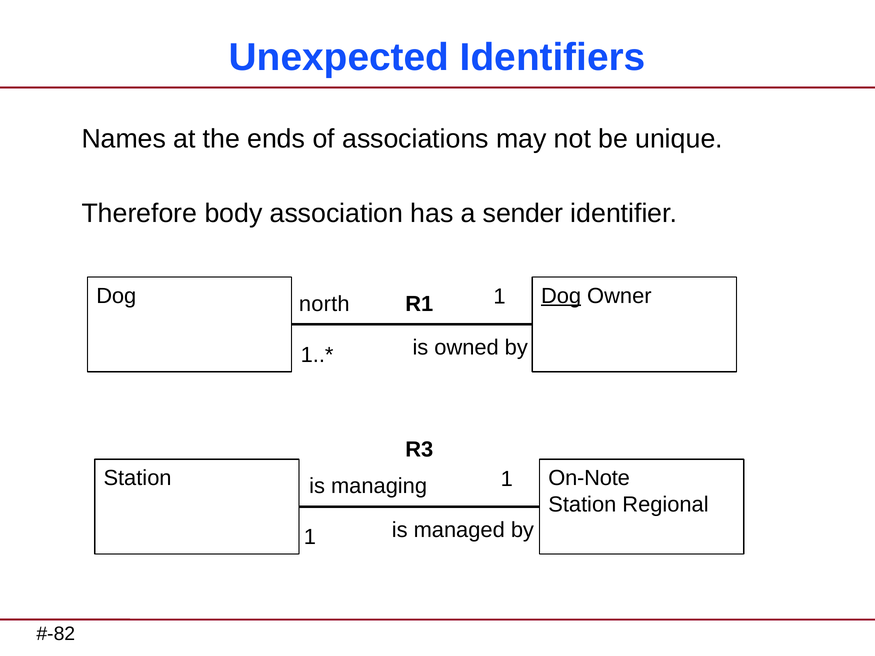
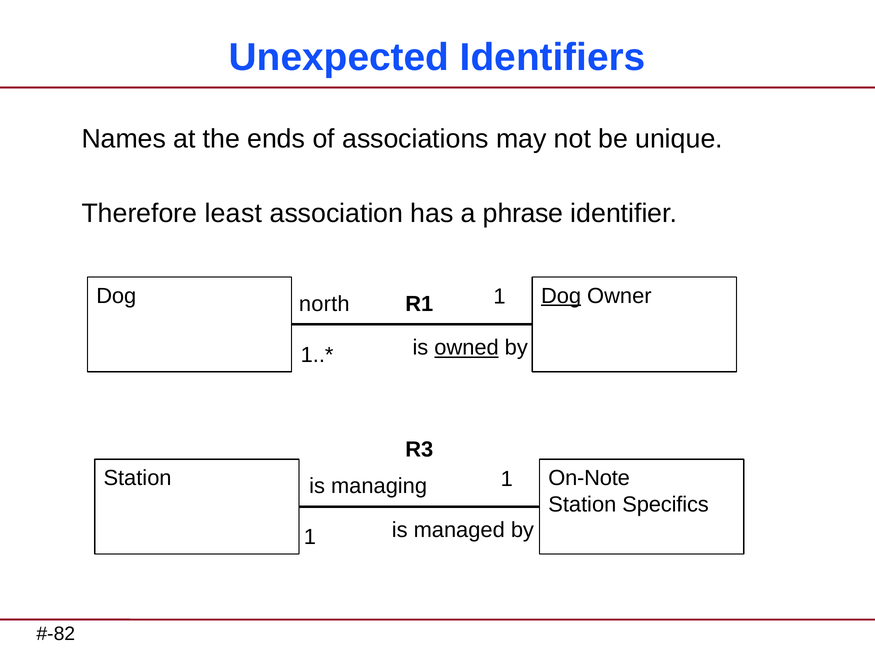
body: body -> least
sender: sender -> phrase
owned underline: none -> present
Regional: Regional -> Specifics
